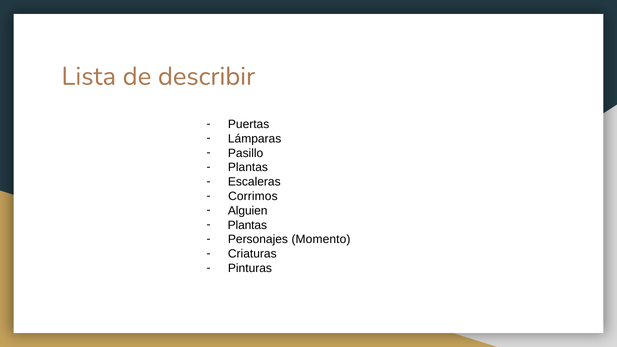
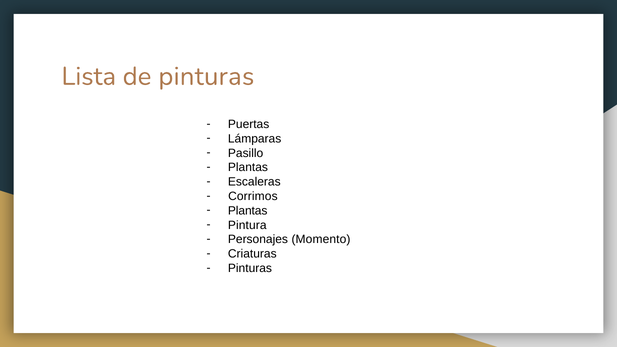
de describir: describir -> pinturas
Alguien at (248, 211): Alguien -> Plantas
Plantas at (247, 225): Plantas -> Pintura
